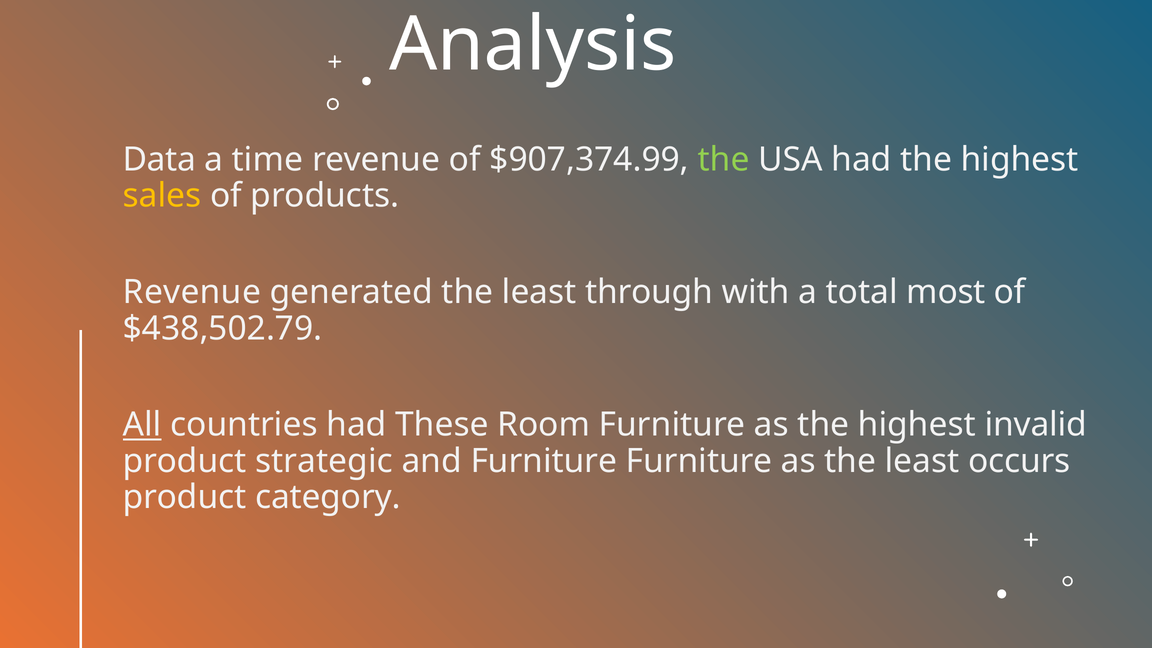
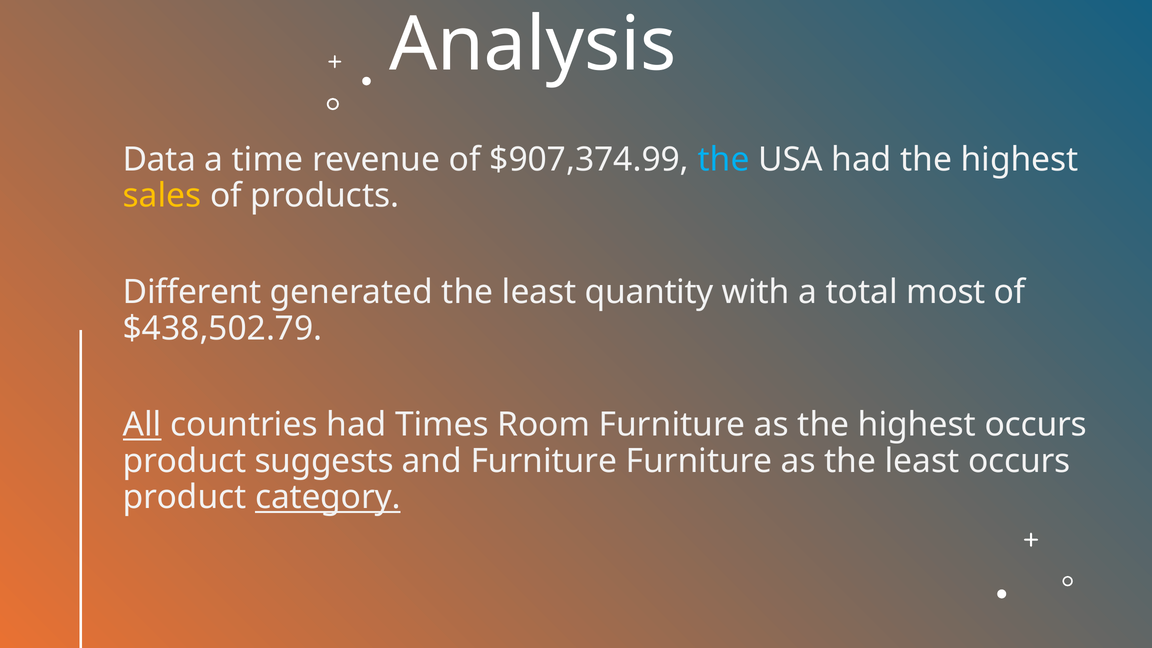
the at (724, 160) colour: light green -> light blue
Revenue at (192, 292): Revenue -> Different
through: through -> quantity
These: These -> Times
highest invalid: invalid -> occurs
strategic: strategic -> suggests
category underline: none -> present
